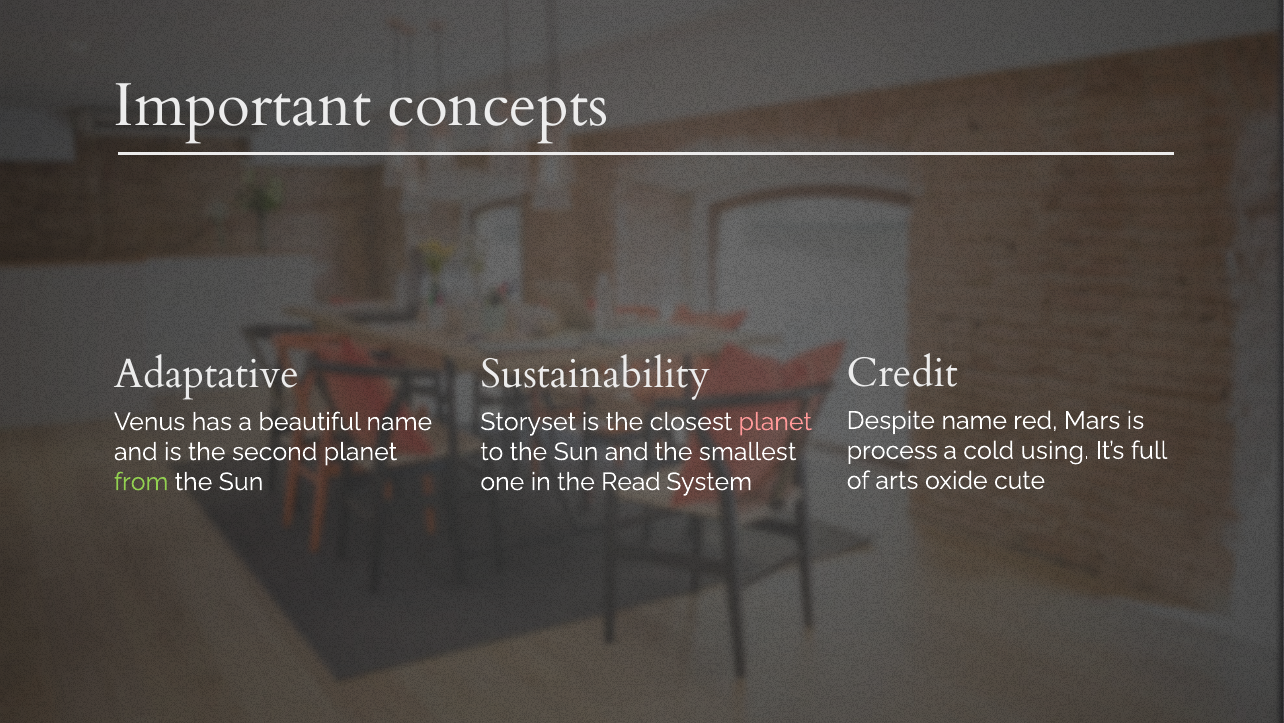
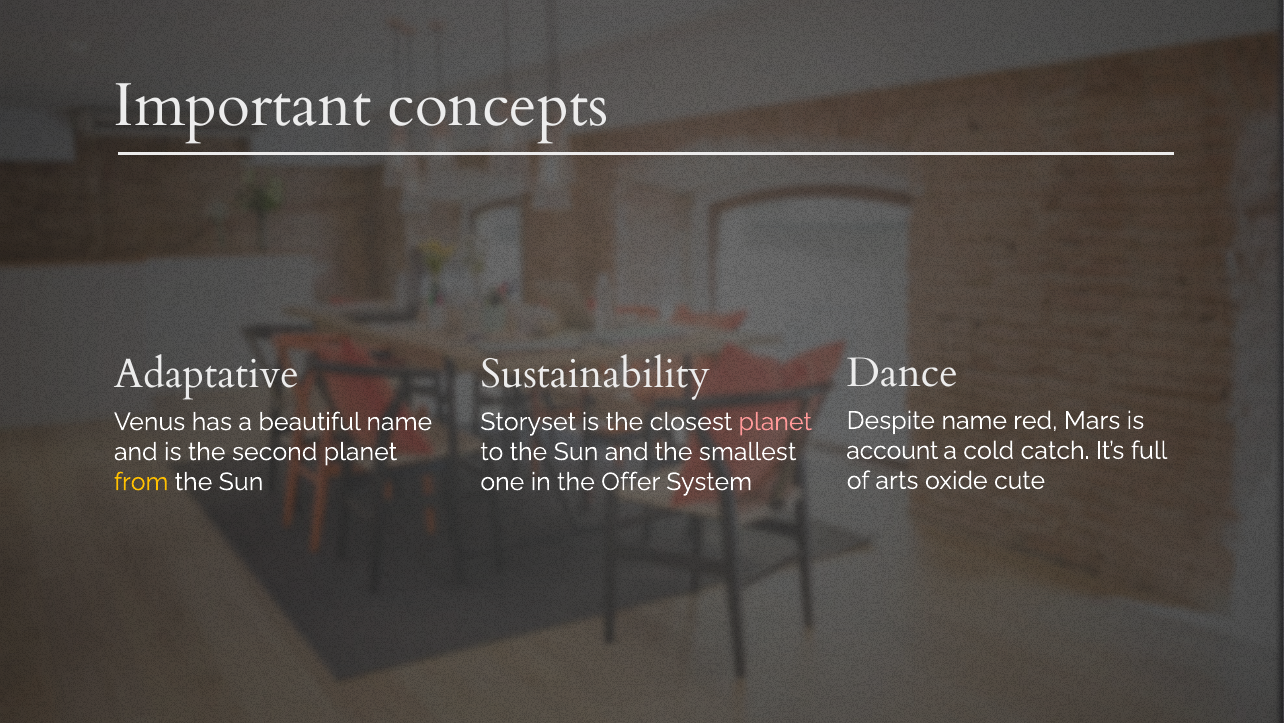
Credit: Credit -> Dance
process: process -> account
using: using -> catch
from colour: light green -> yellow
Read: Read -> Offer
